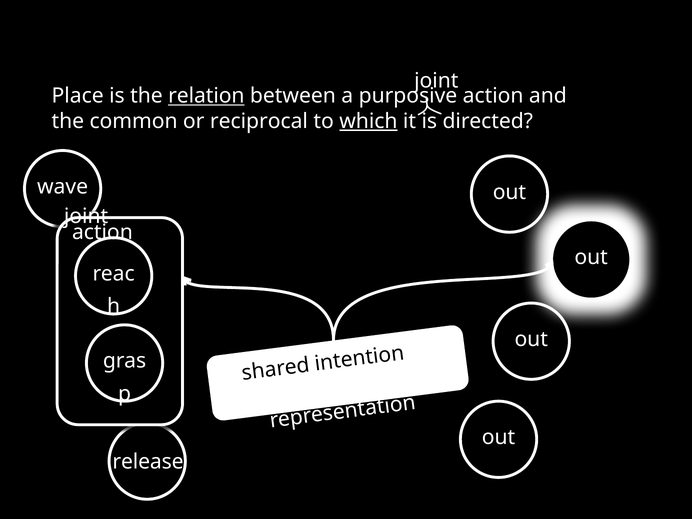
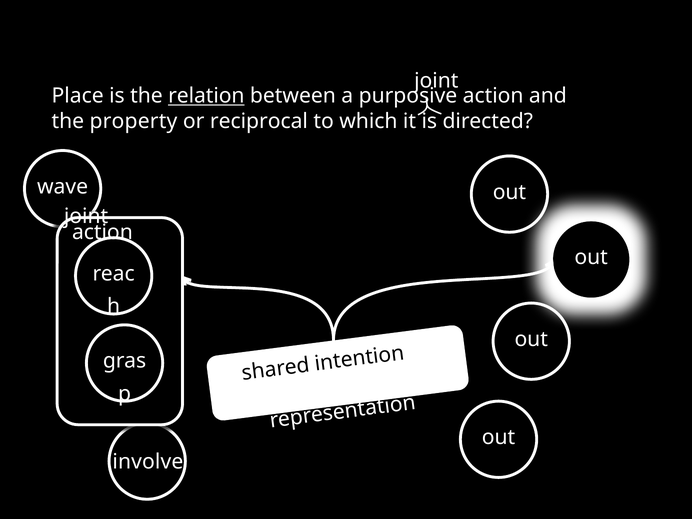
common: common -> property
which underline: present -> none
release: release -> involve
